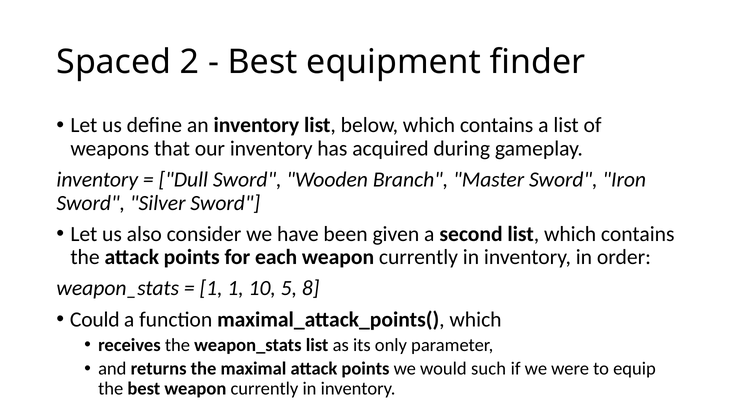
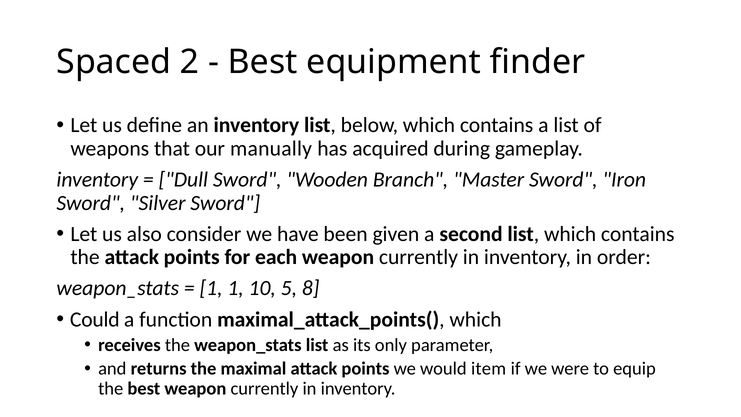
our inventory: inventory -> manually
such: such -> item
